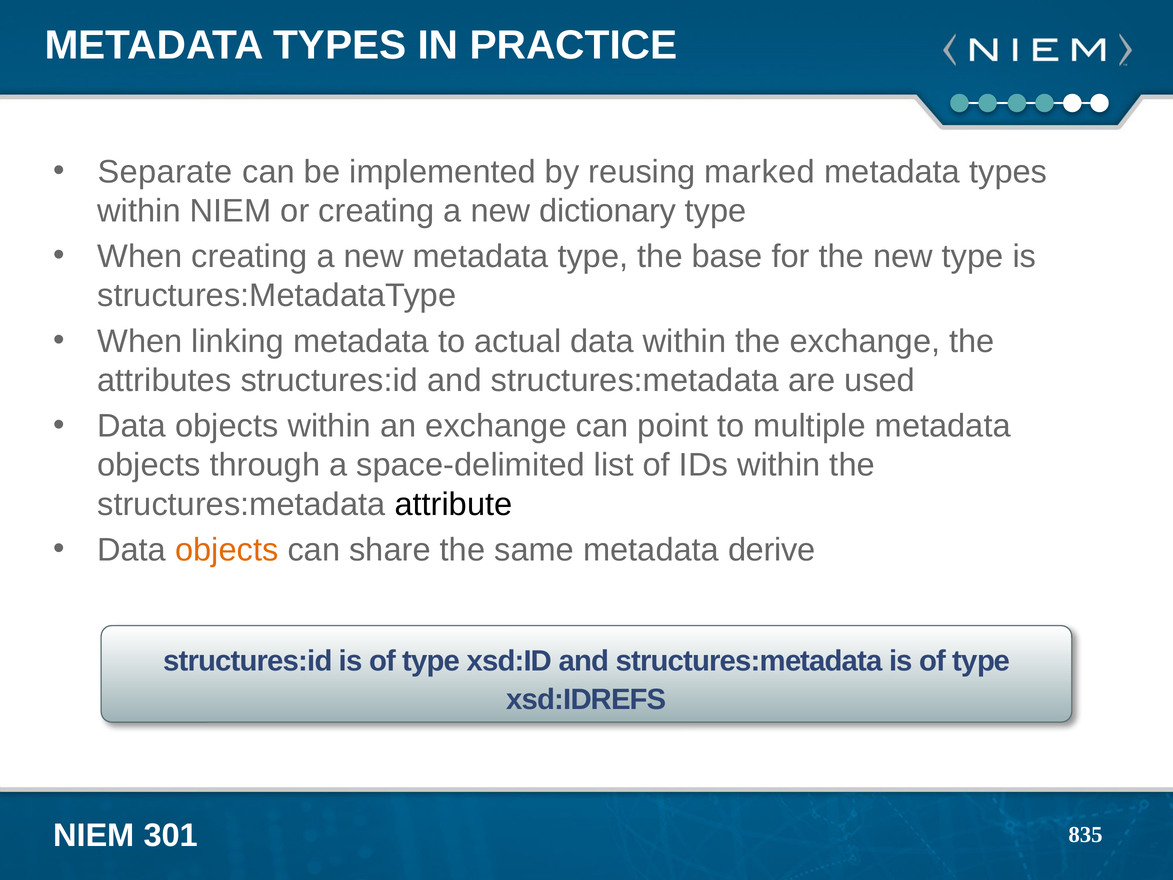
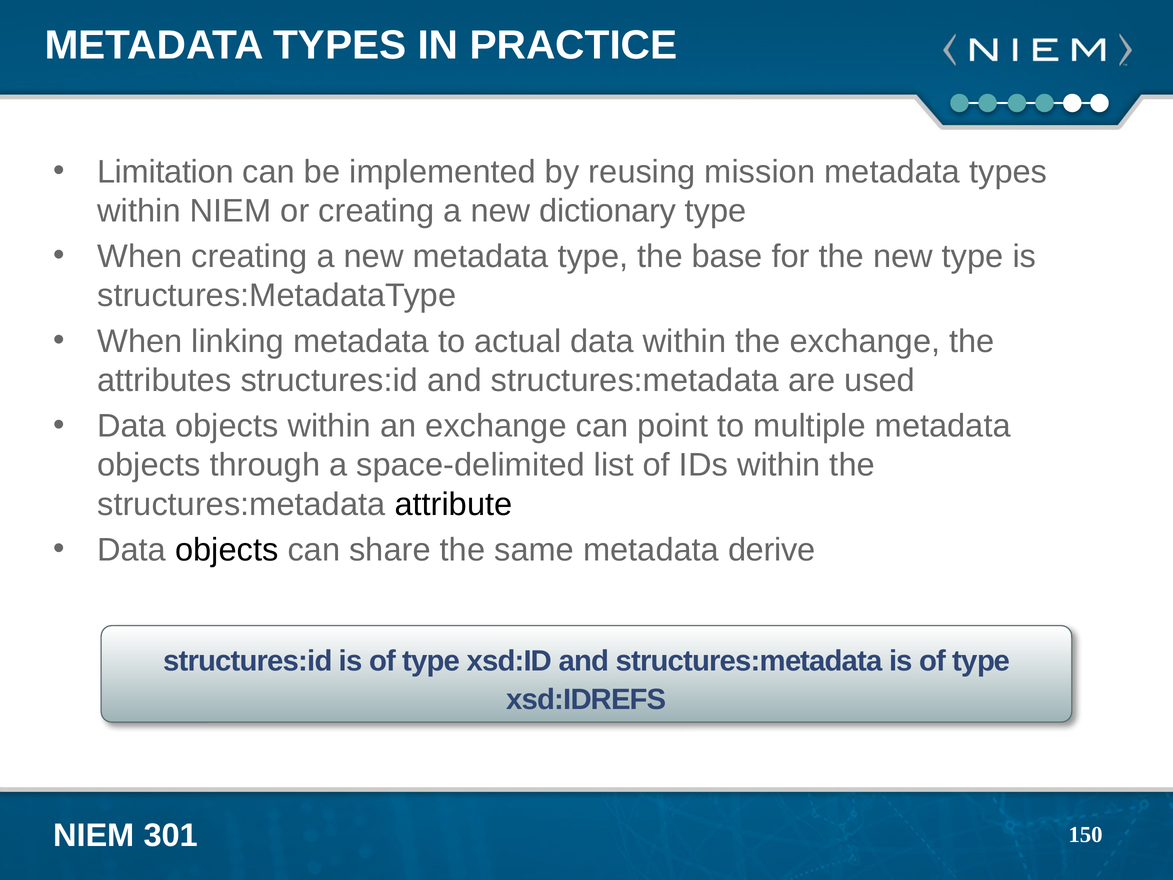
Separate: Separate -> Limitation
marked: marked -> mission
objects at (227, 550) colour: orange -> black
835: 835 -> 150
